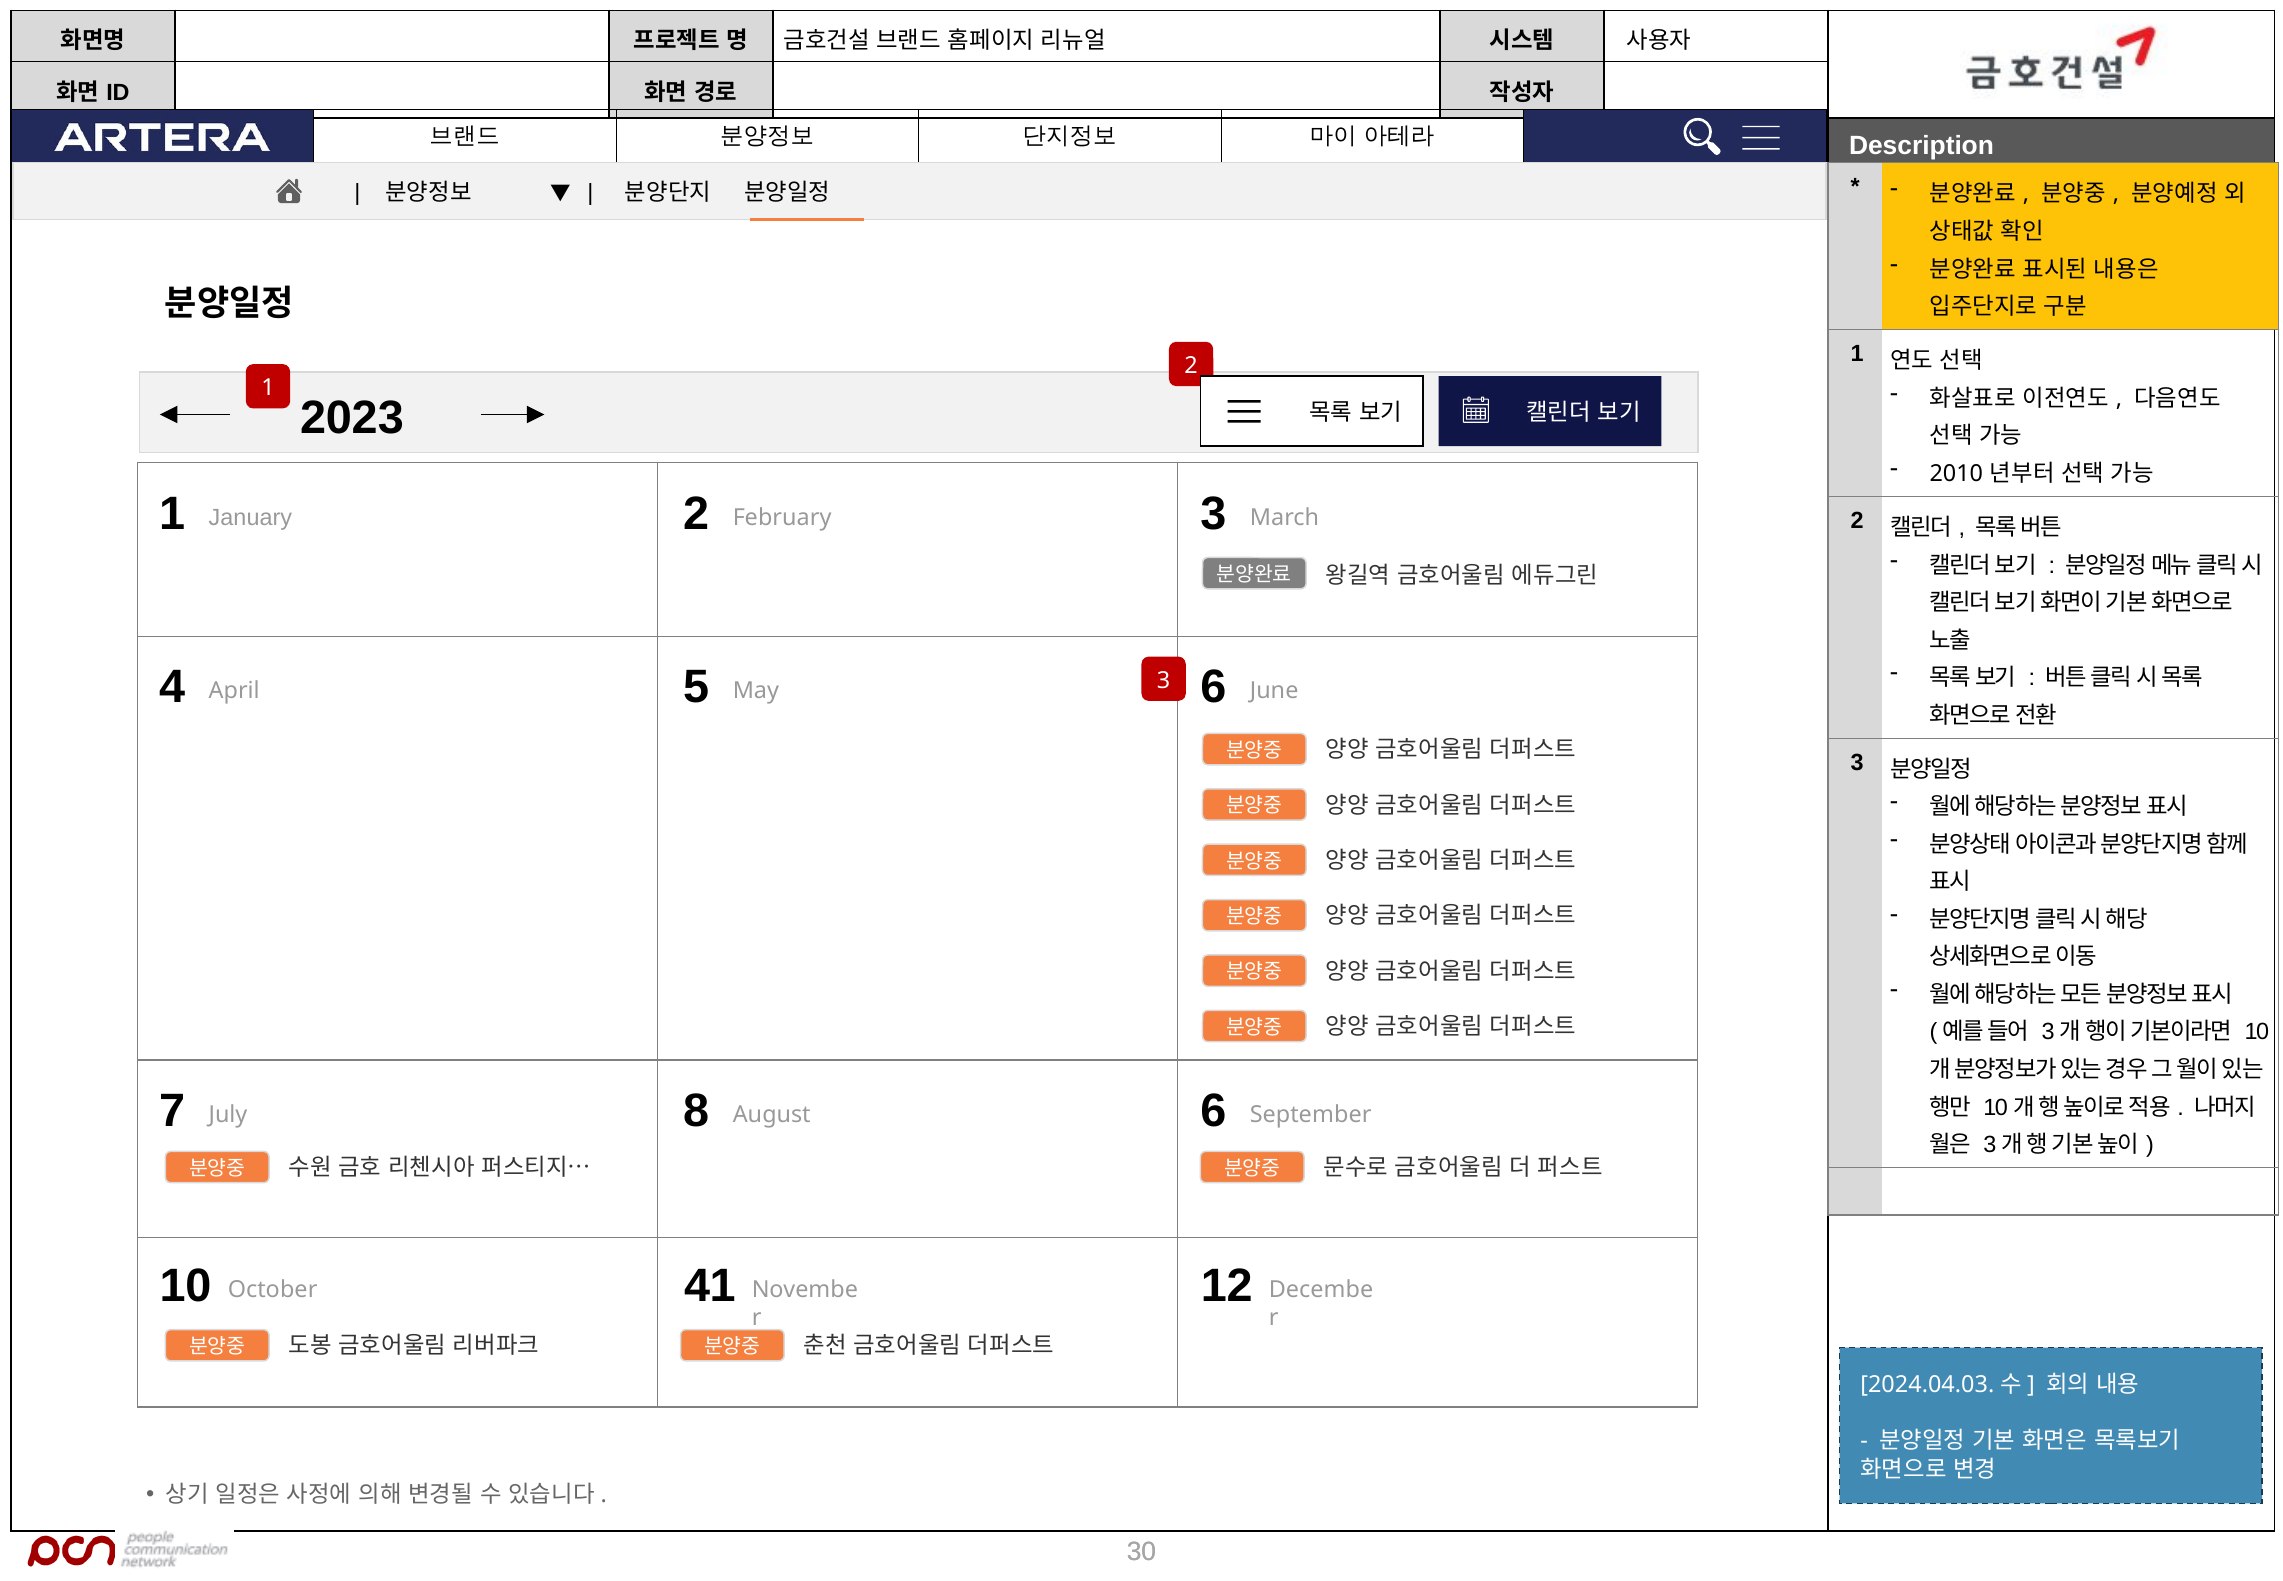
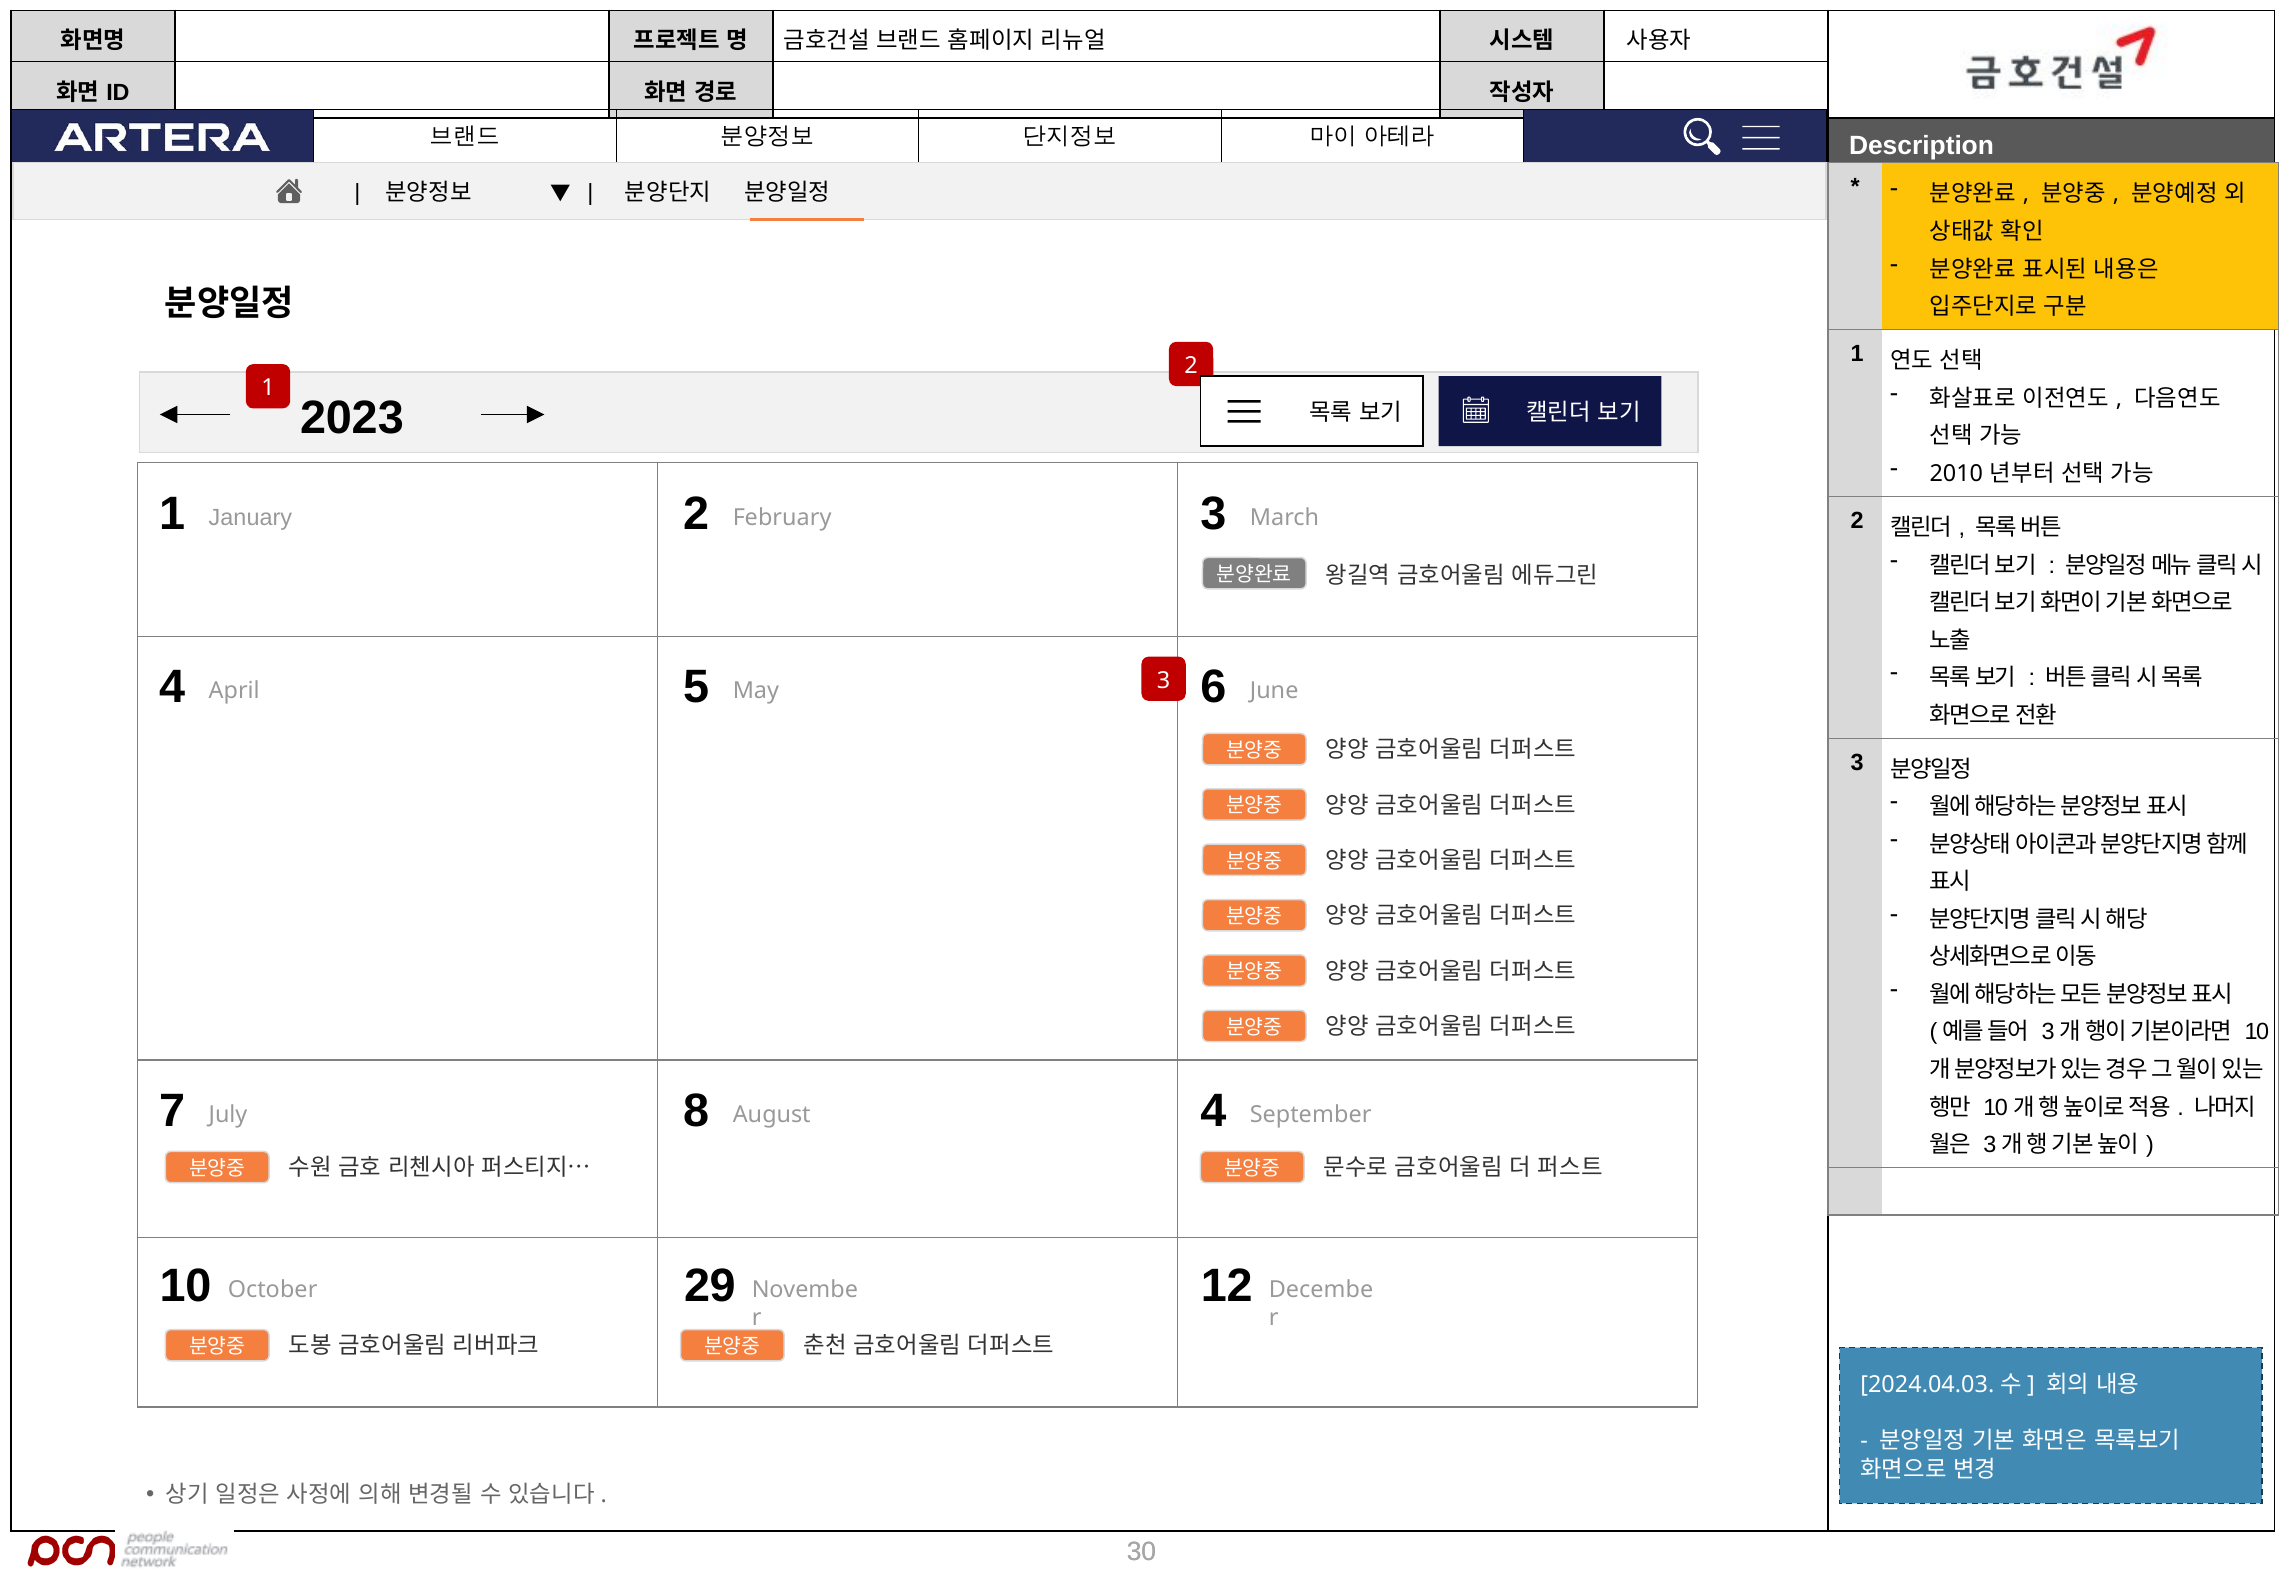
August 6: 6 -> 4
41: 41 -> 29
